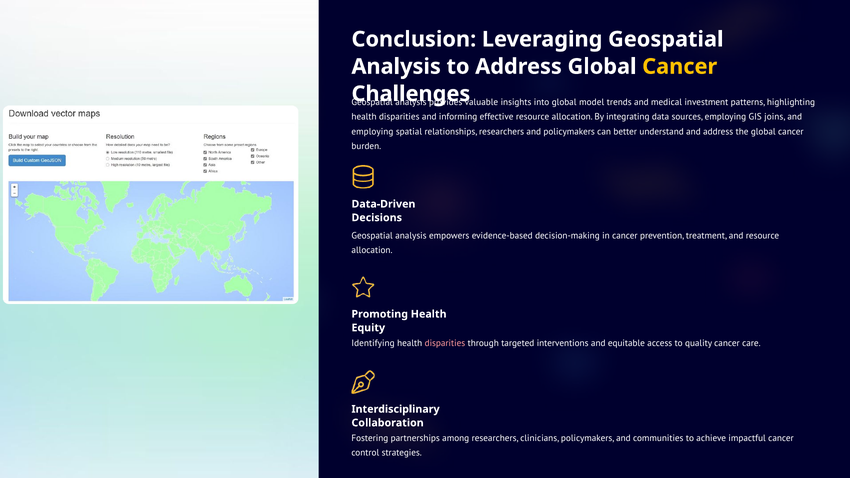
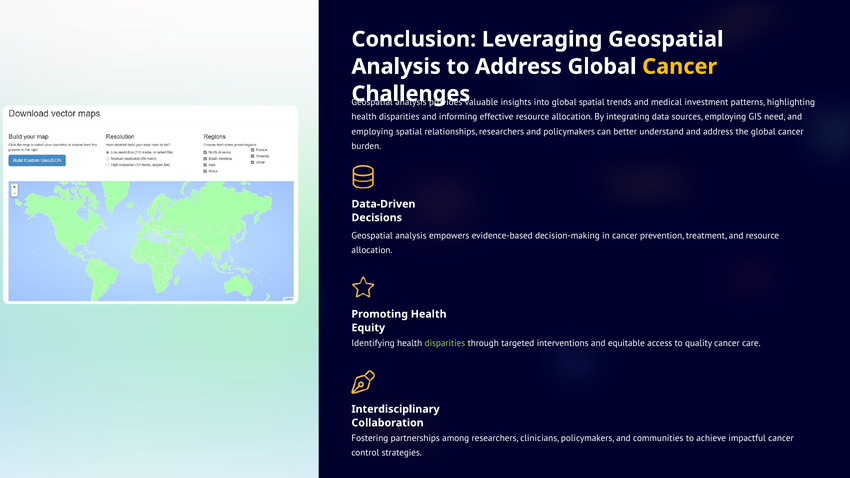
global model: model -> spatial
joins: joins -> need
disparities at (445, 343) colour: pink -> light green
